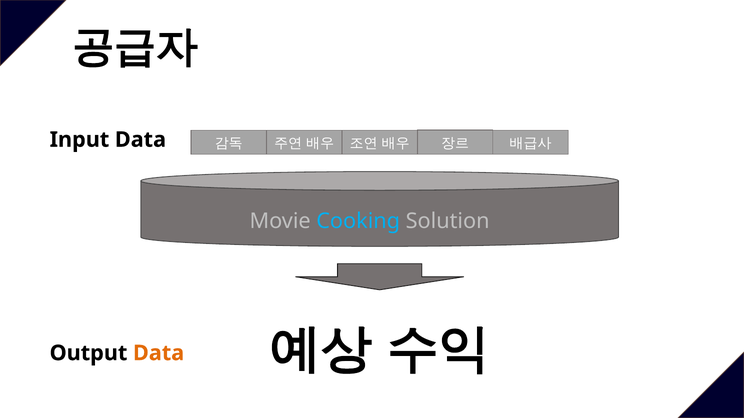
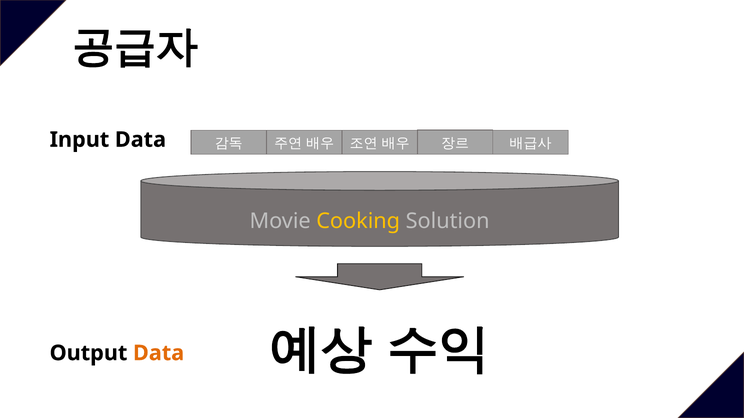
Cooking colour: light blue -> yellow
